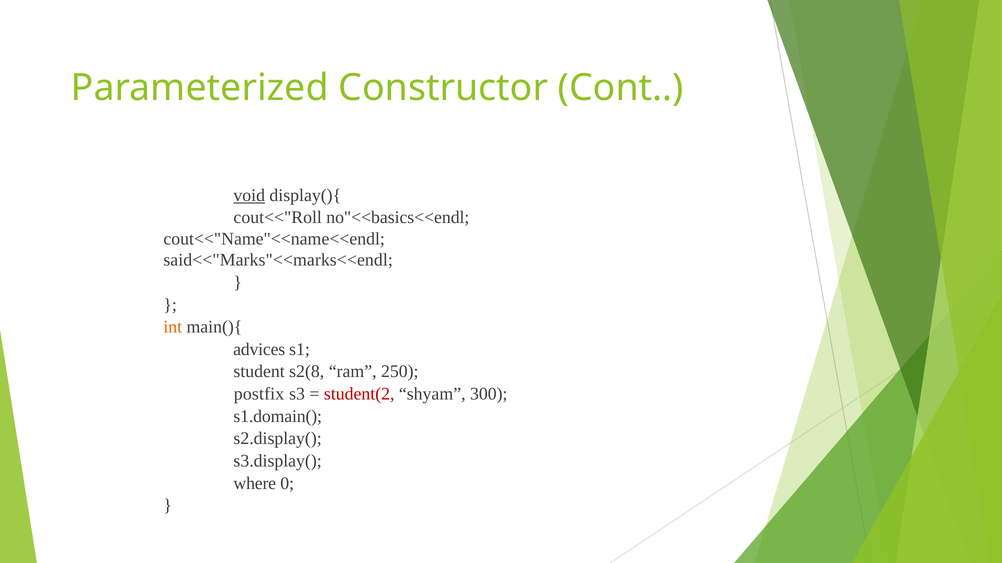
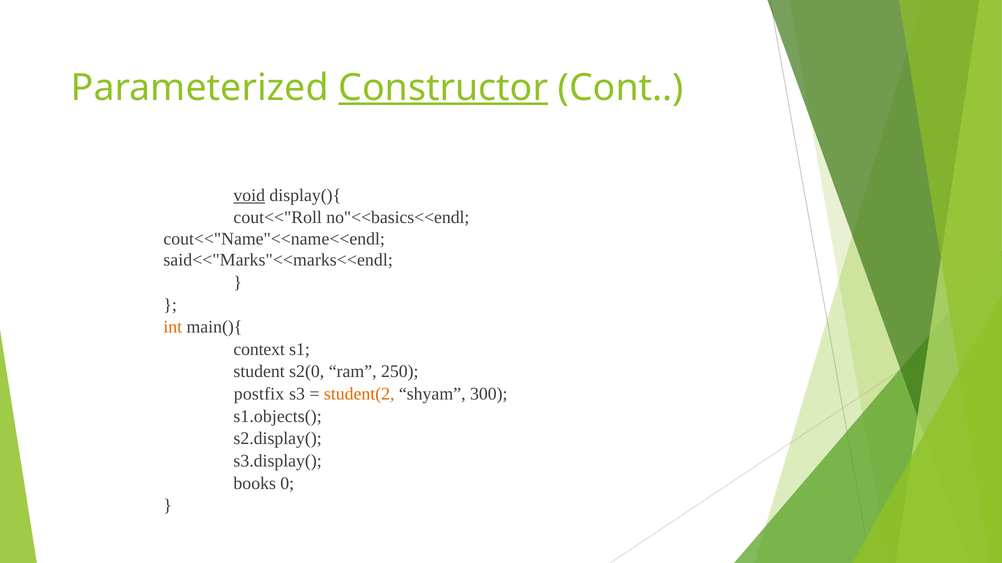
Constructor underline: none -> present
advices: advices -> context
s2(8: s2(8 -> s2(0
student(2 colour: red -> orange
s1.domain(: s1.domain( -> s1.objects(
where: where -> books
